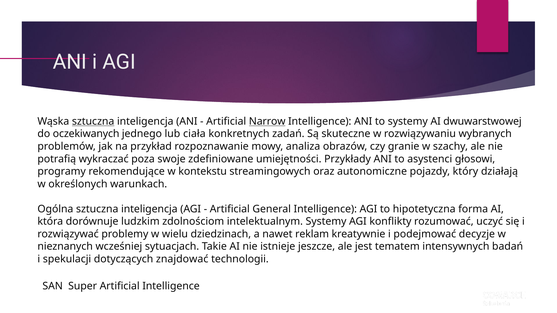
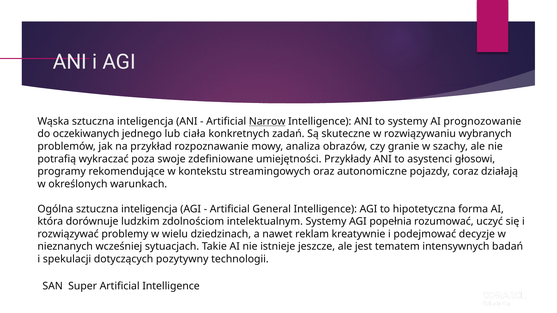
sztuczna at (93, 121) underline: present -> none
dwuwarstwowej: dwuwarstwowej -> prognozowanie
który: który -> coraz
konflikty: konflikty -> popełnia
znajdować: znajdować -> pozytywny
